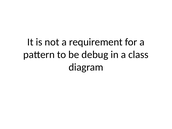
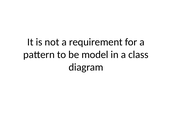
debug: debug -> model
